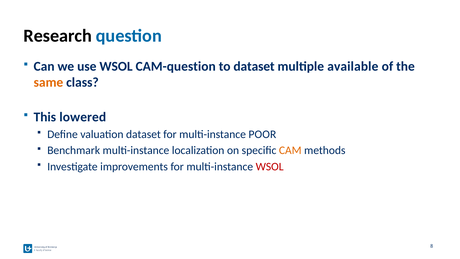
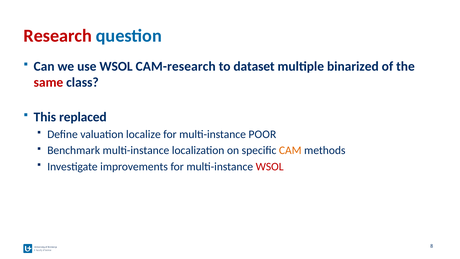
Research colour: black -> red
CAM-question: CAM-question -> CAM-research
available: available -> binarized
same colour: orange -> red
lowered: lowered -> replaced
valuation dataset: dataset -> localize
